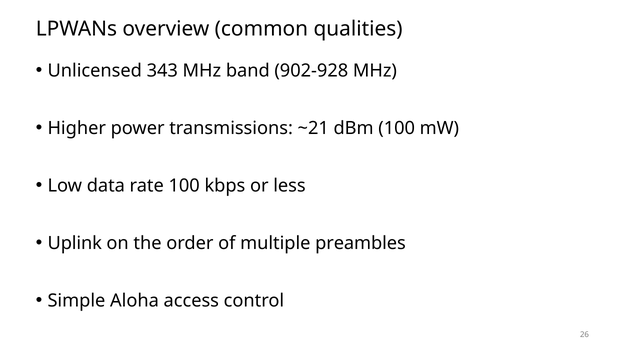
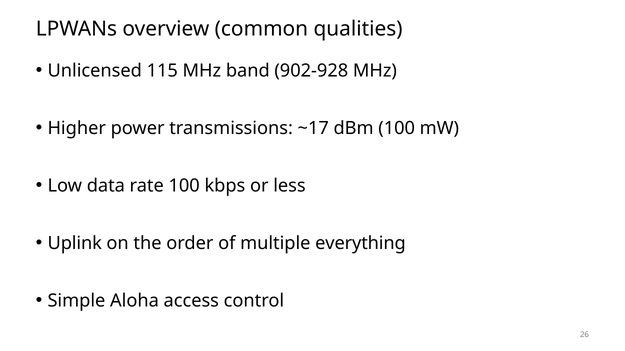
343: 343 -> 115
~21: ~21 -> ~17
preambles: preambles -> everything
